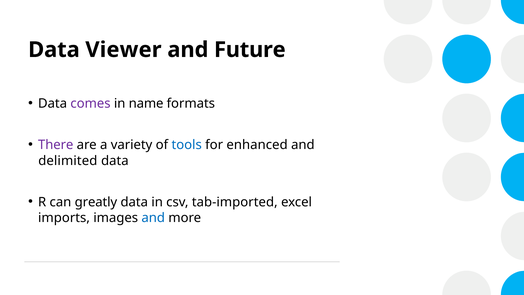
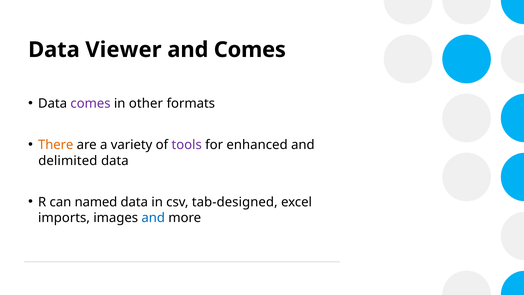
and Future: Future -> Comes
name: name -> other
There colour: purple -> orange
tools colour: blue -> purple
greatly: greatly -> named
tab-imported: tab-imported -> tab-designed
